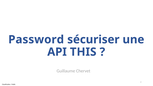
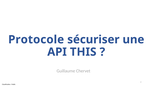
Password: Password -> Protocole
